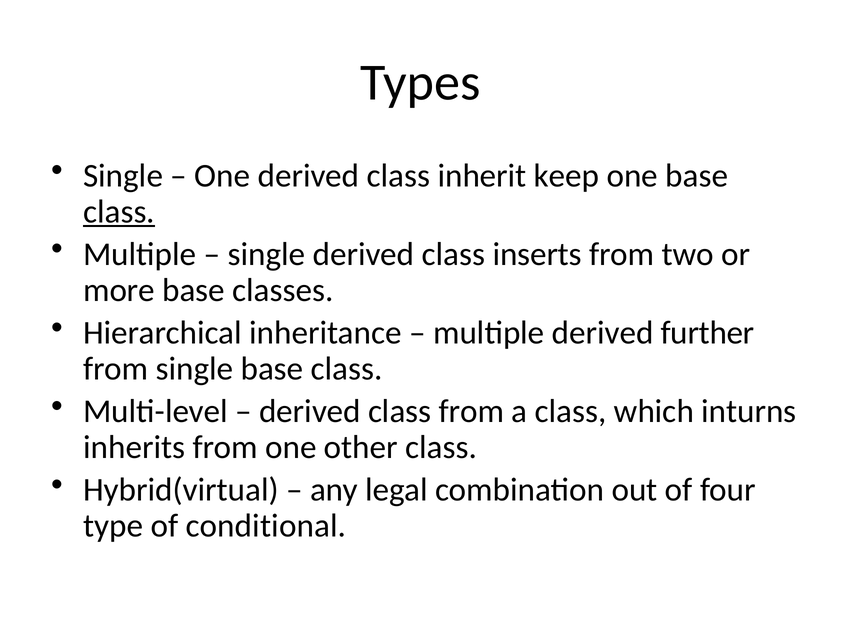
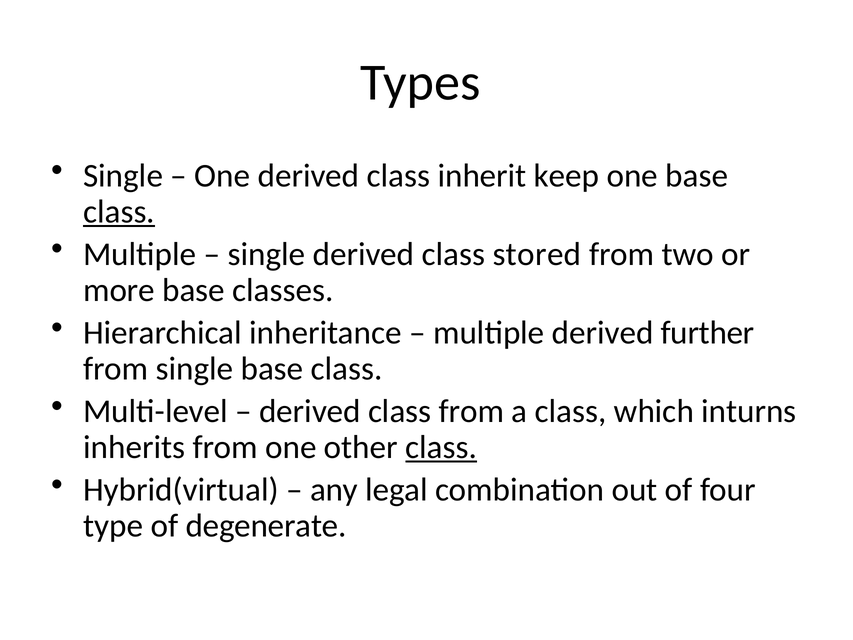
inserts: inserts -> stored
class at (441, 447) underline: none -> present
conditional: conditional -> degenerate
